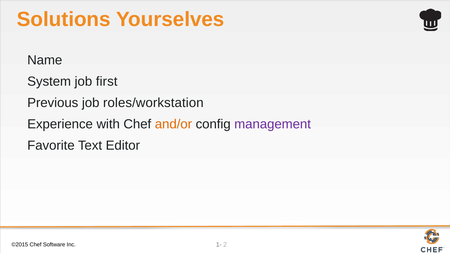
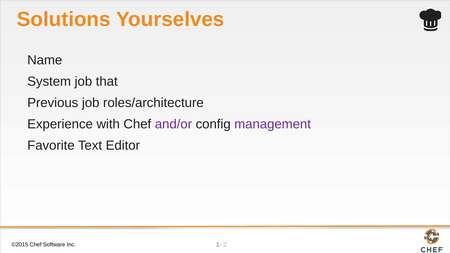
first: first -> that
roles/workstation: roles/workstation -> roles/architecture
and/or colour: orange -> purple
